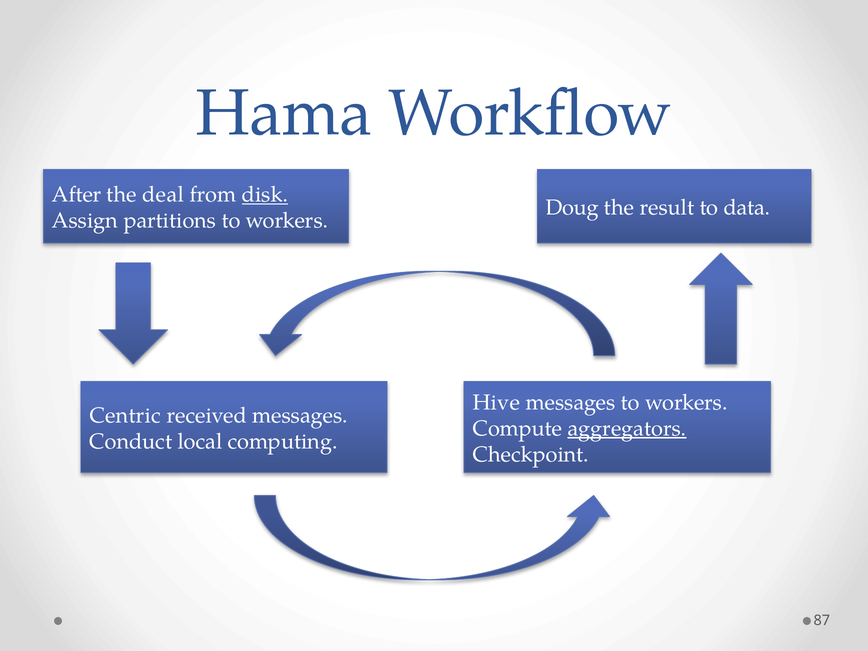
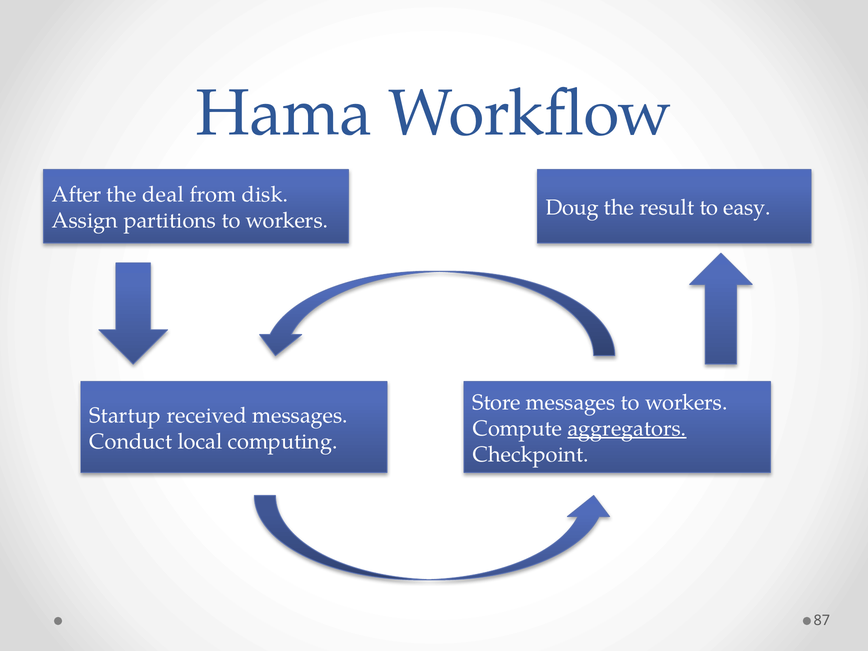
disk underline: present -> none
data: data -> easy
Hive: Hive -> Store
Centric: Centric -> Startup
